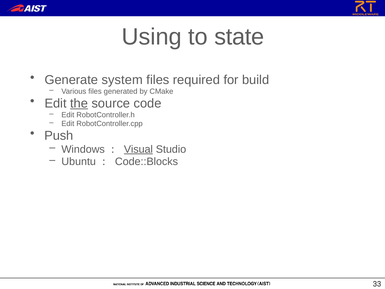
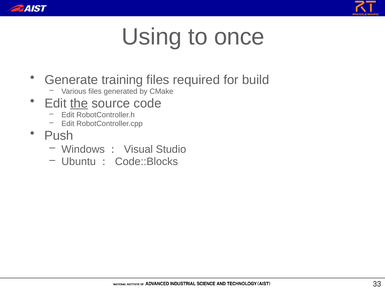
state: state -> once
system: system -> training
Visual underline: present -> none
